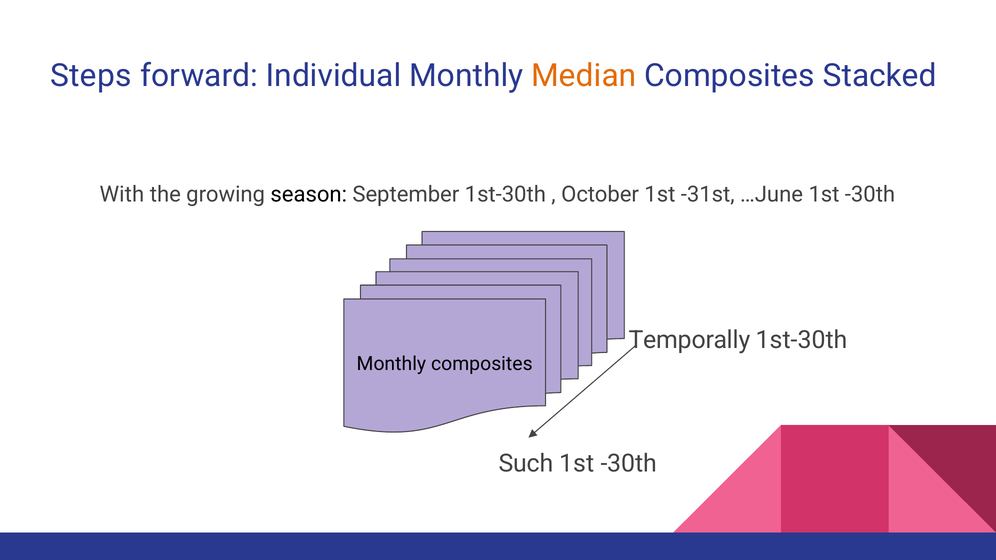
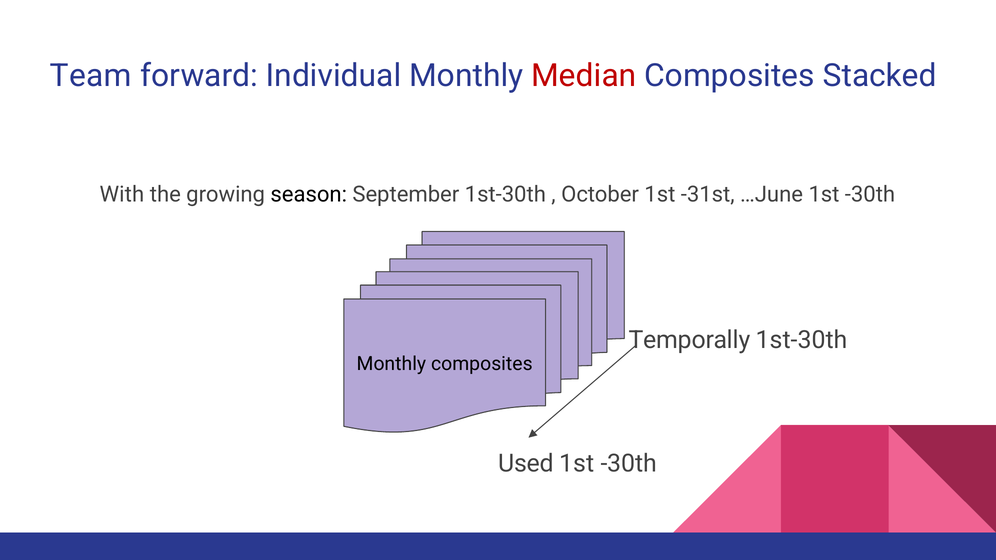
Steps: Steps -> Team
Median colour: orange -> red
Such: Such -> Used
